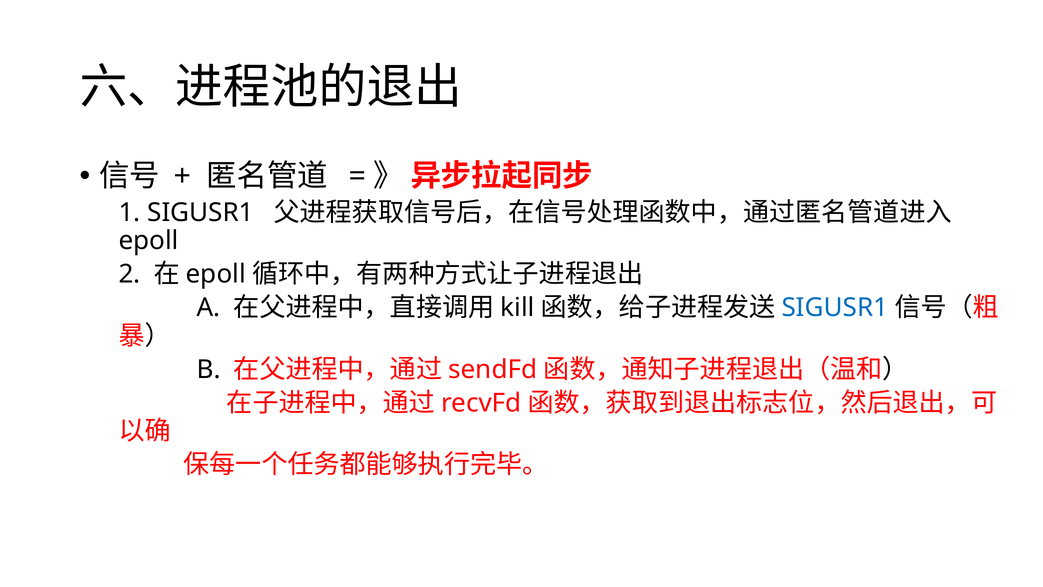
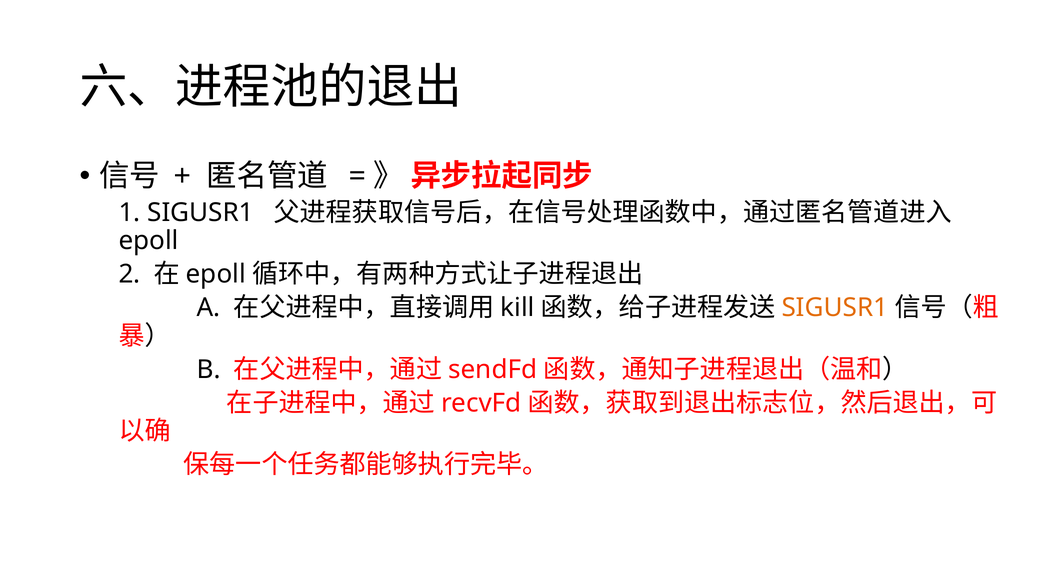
SIGUSR1 at (835, 308) colour: blue -> orange
